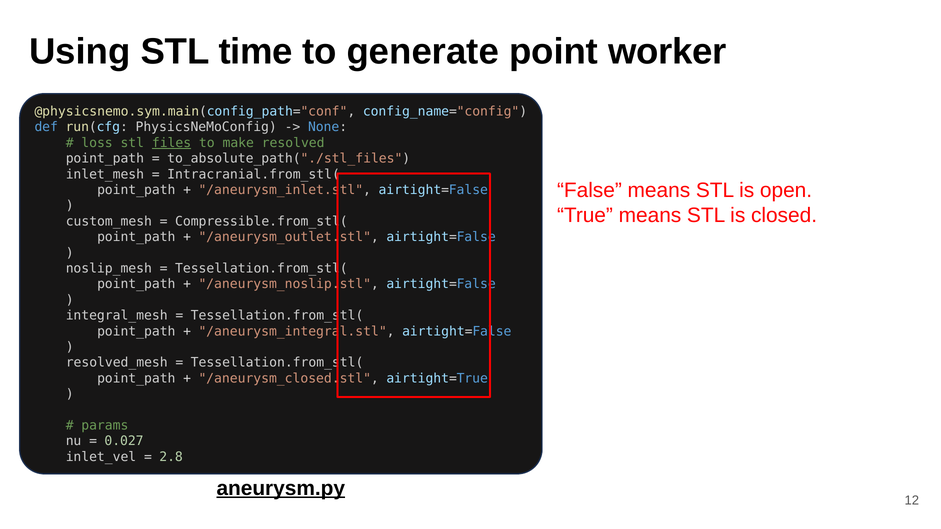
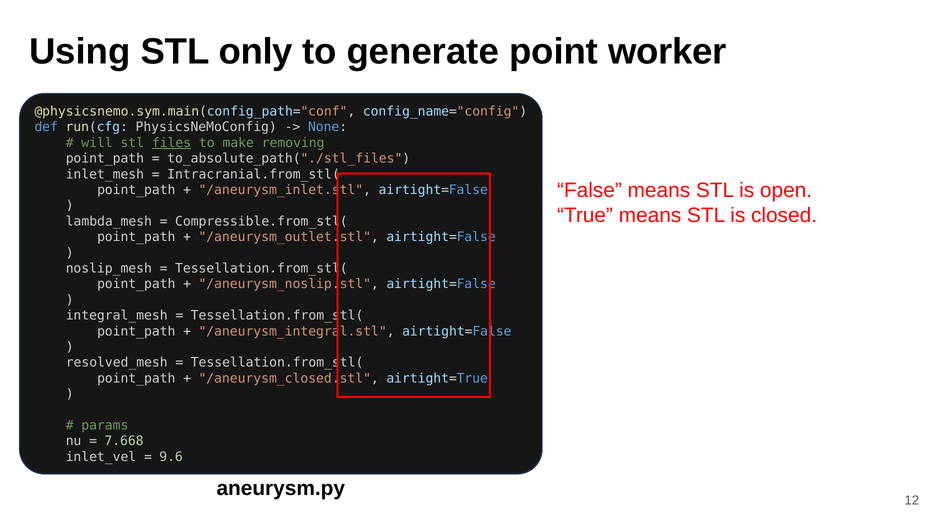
time: time -> only
loss: loss -> will
resolved: resolved -> removing
custom_mesh: custom_mesh -> lambda_mesh
0.027: 0.027 -> 7.668
2.8: 2.8 -> 9.6
aneurysm.py underline: present -> none
